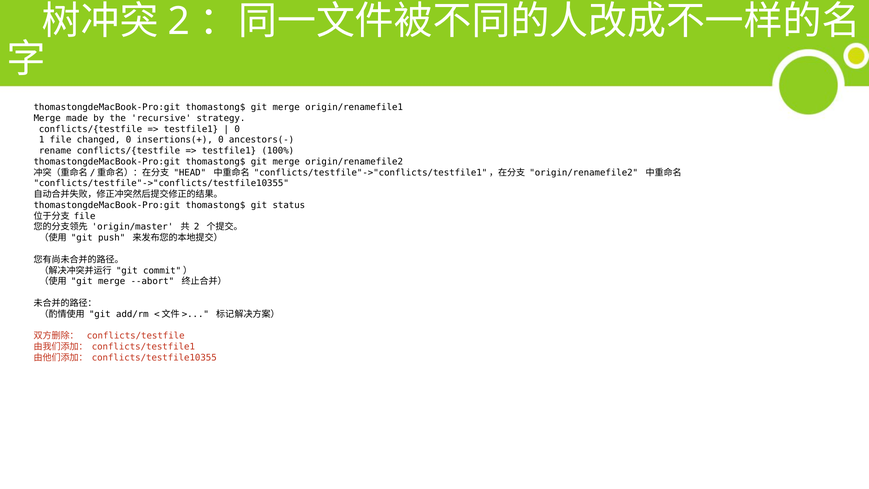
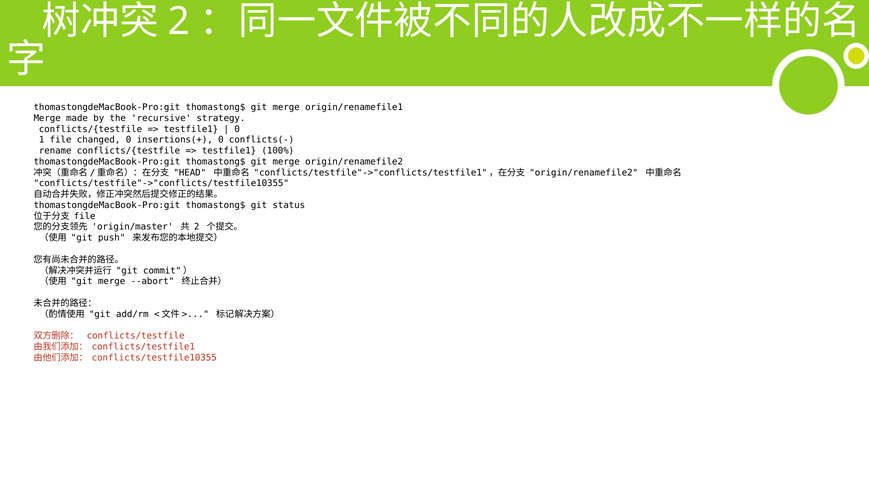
ancestors(-: ancestors(- -> conflicts(-
